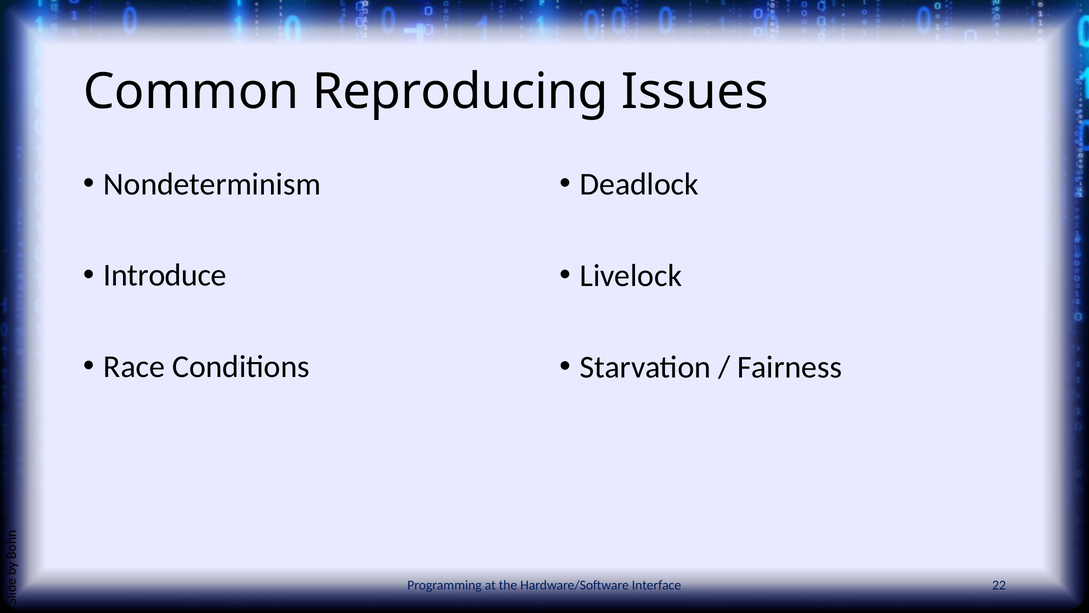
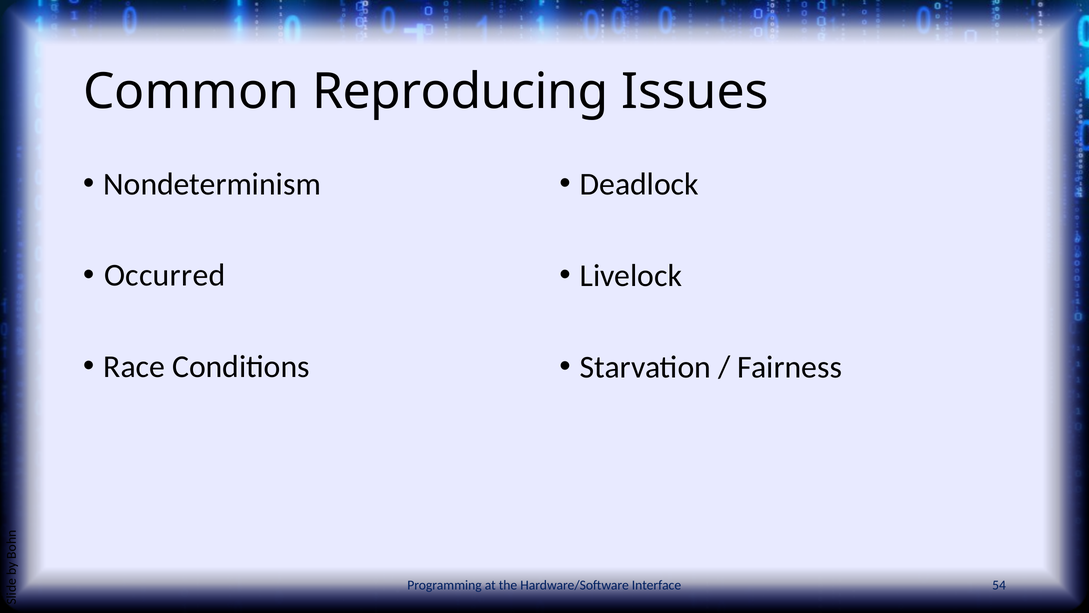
Introduce: Introduce -> Occurred
22: 22 -> 54
